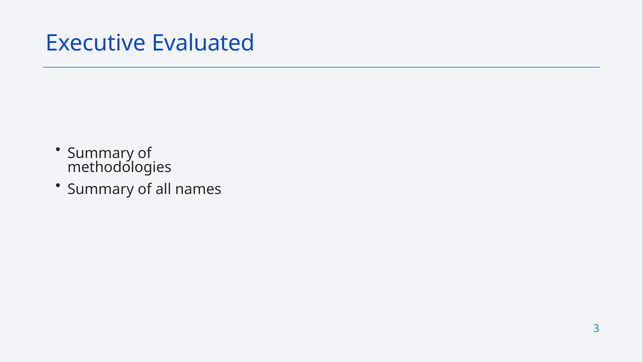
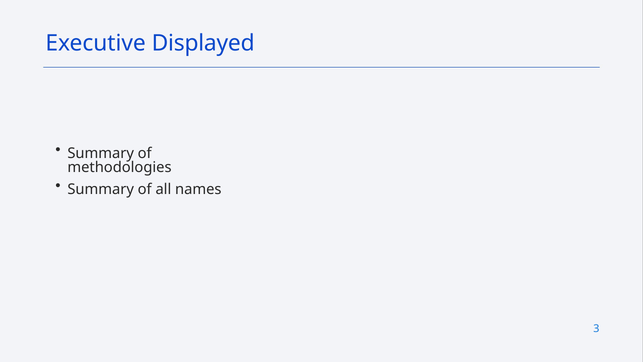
Evaluated: Evaluated -> Displayed
